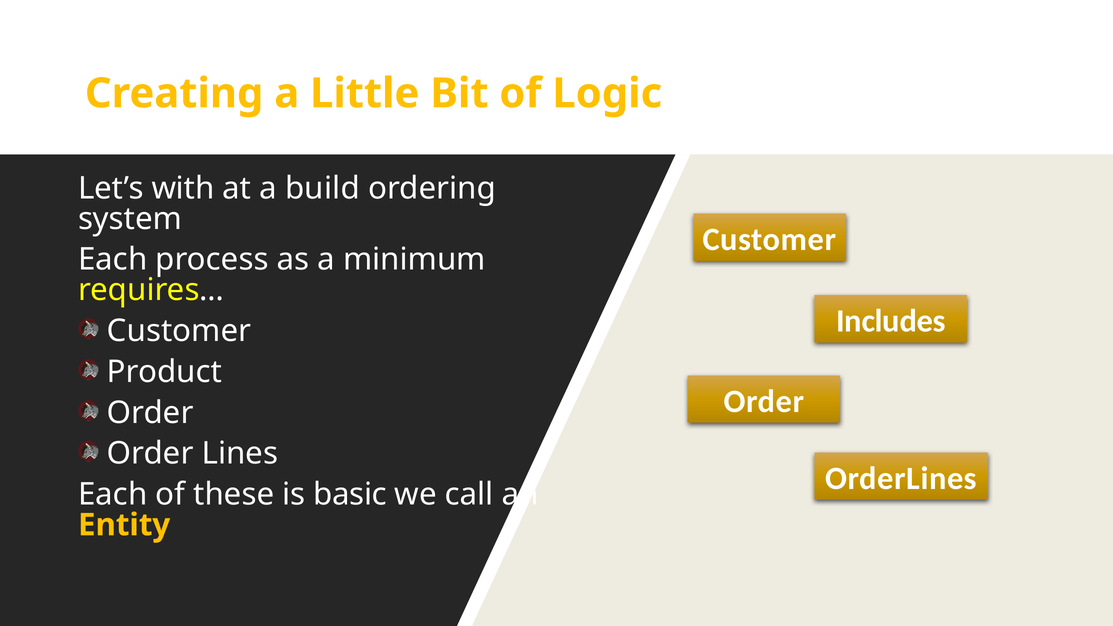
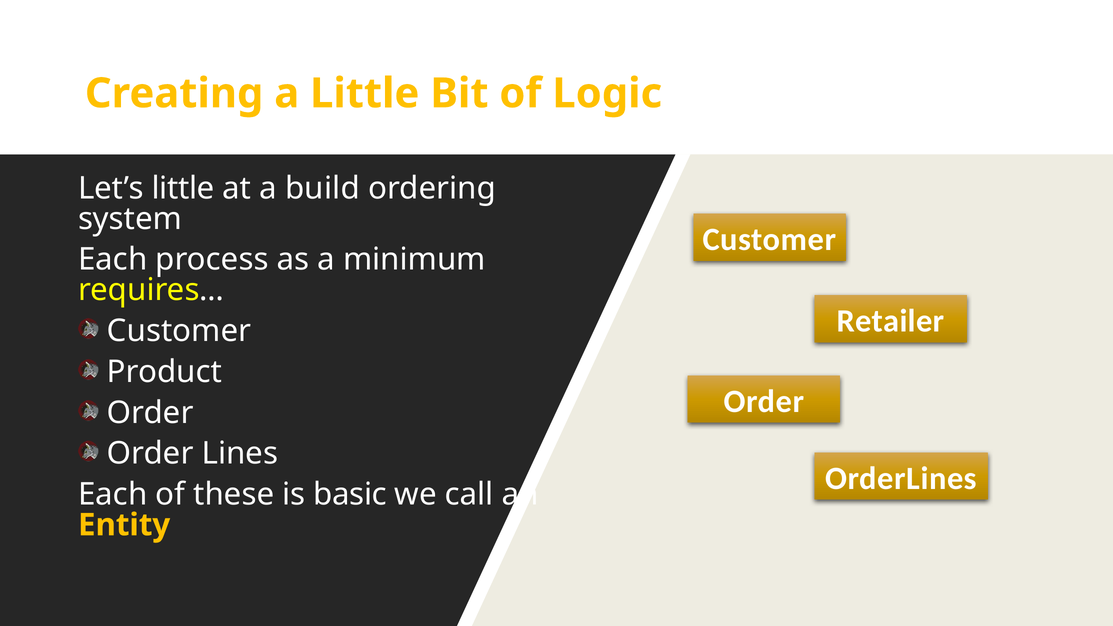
Let’s with: with -> little
Includes: Includes -> Retailer
